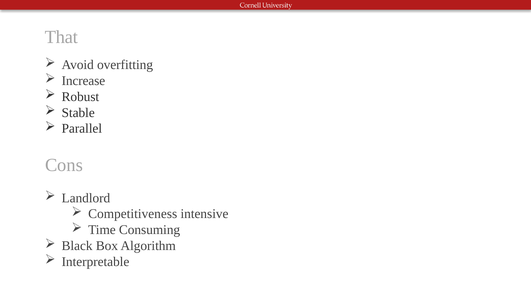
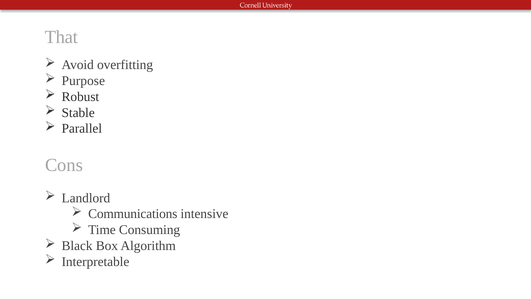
Increase: Increase -> Purpose
Competitiveness: Competitiveness -> Communications
